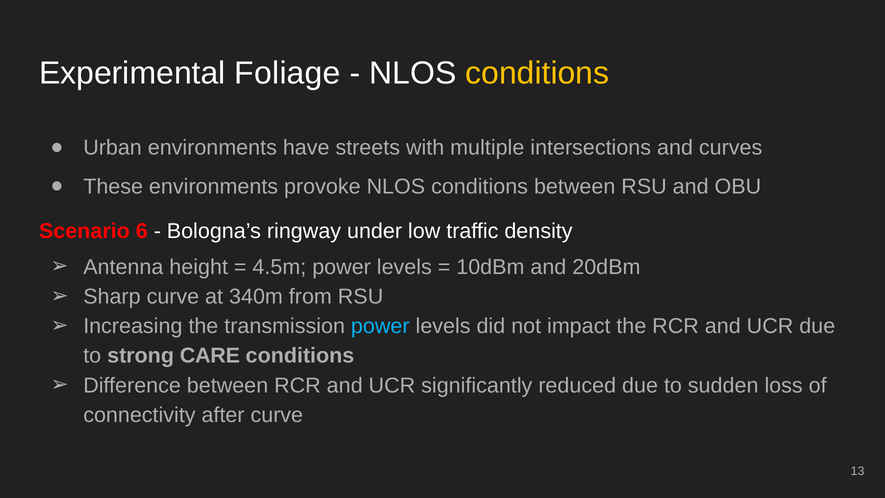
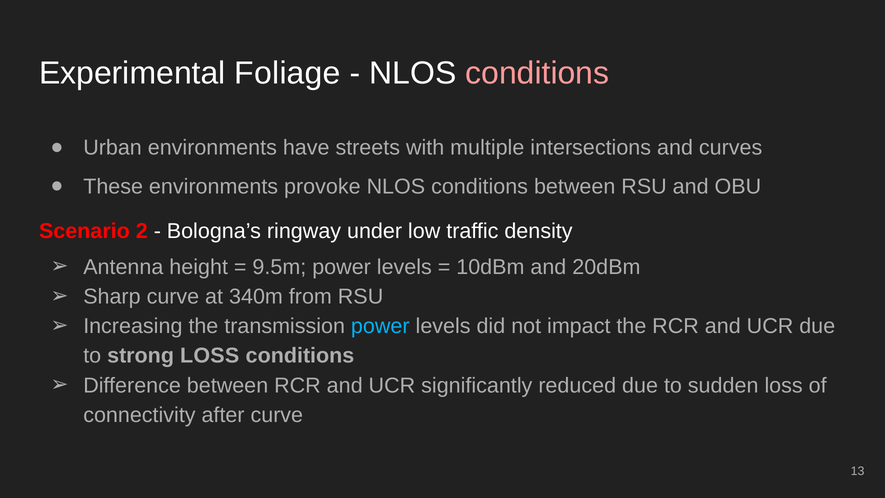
conditions at (537, 73) colour: yellow -> pink
6: 6 -> 2
4.5m: 4.5m -> 9.5m
strong CARE: CARE -> LOSS
